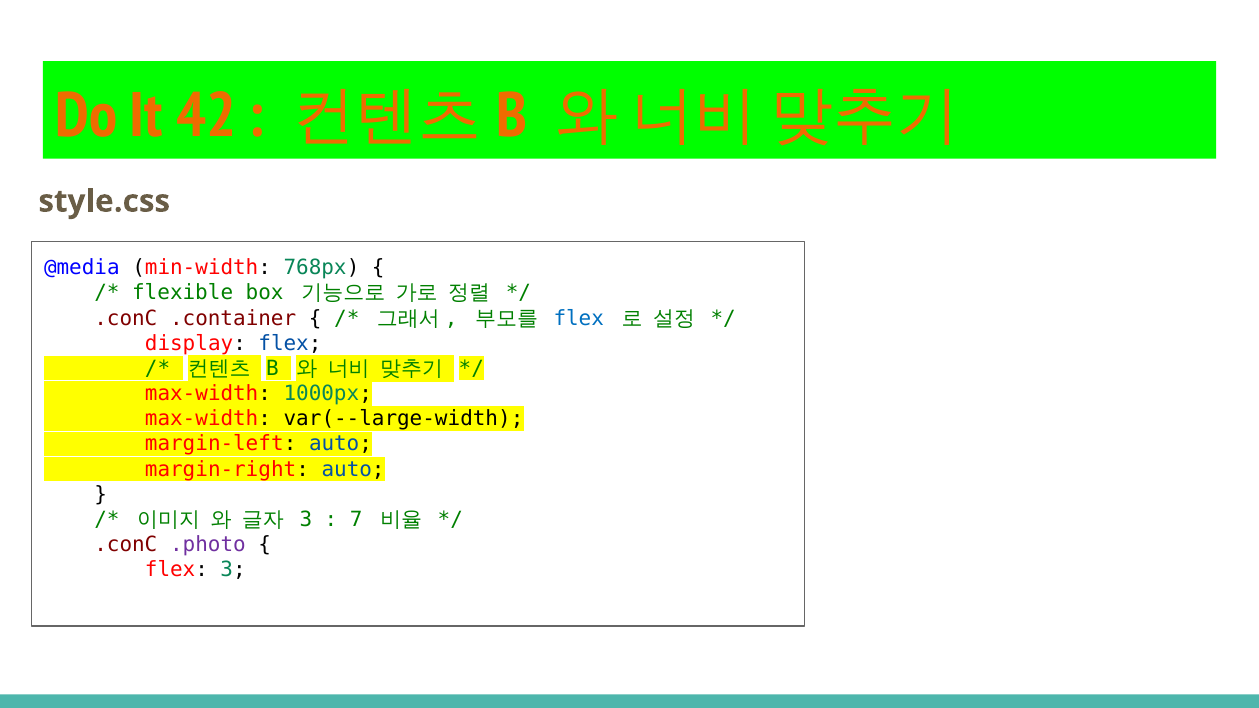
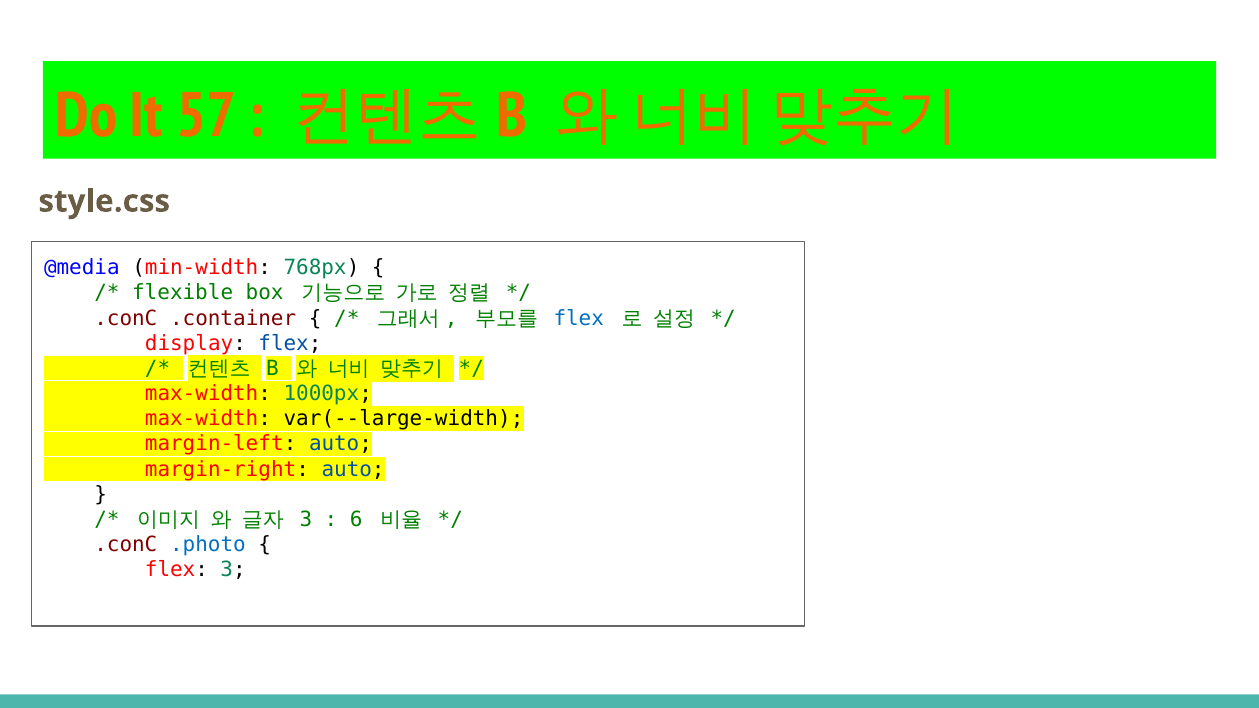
42: 42 -> 57
7: 7 -> 6
.photo colour: purple -> blue
